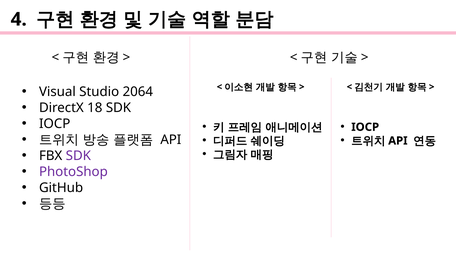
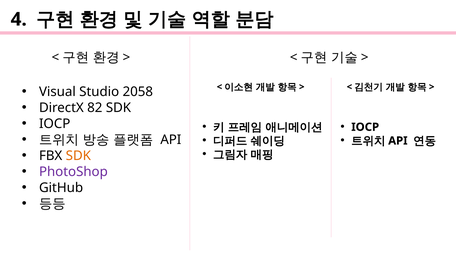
2064: 2064 -> 2058
18: 18 -> 82
SDK at (78, 155) colour: purple -> orange
